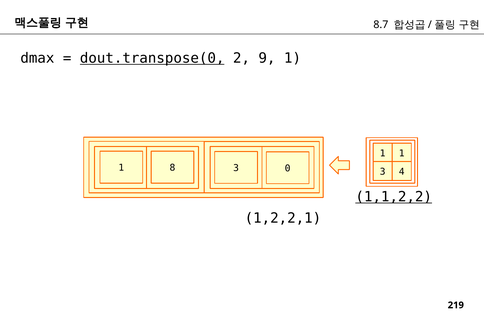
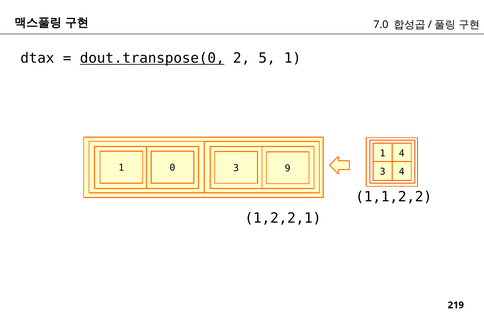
8.7: 8.7 -> 7.0
dmax: dmax -> dtax
9: 9 -> 5
1 at (402, 153): 1 -> 4
8: 8 -> 0
0: 0 -> 9
1,1,2,2 underline: present -> none
